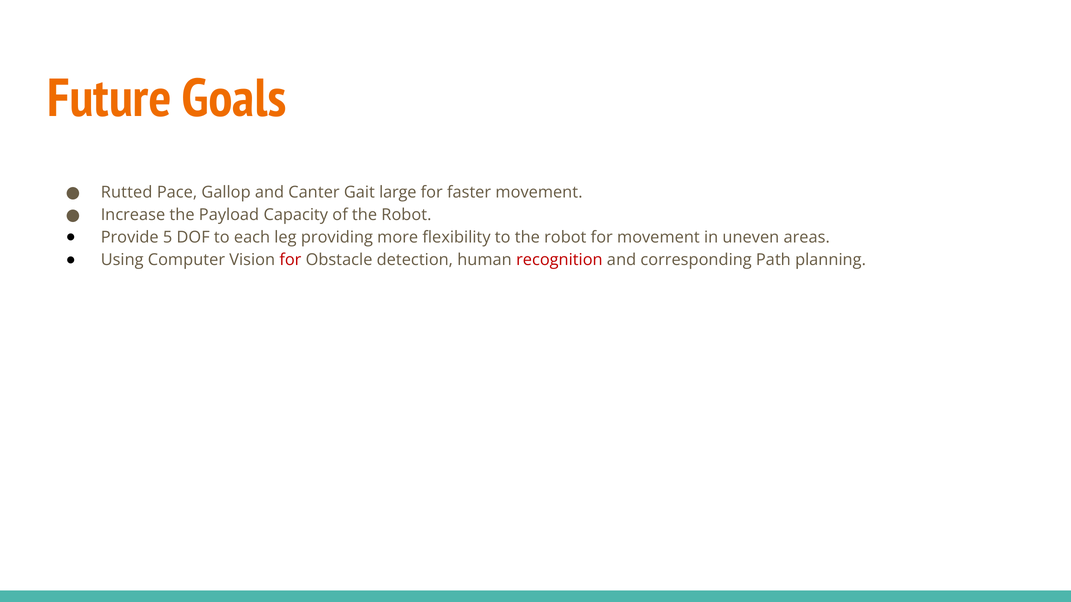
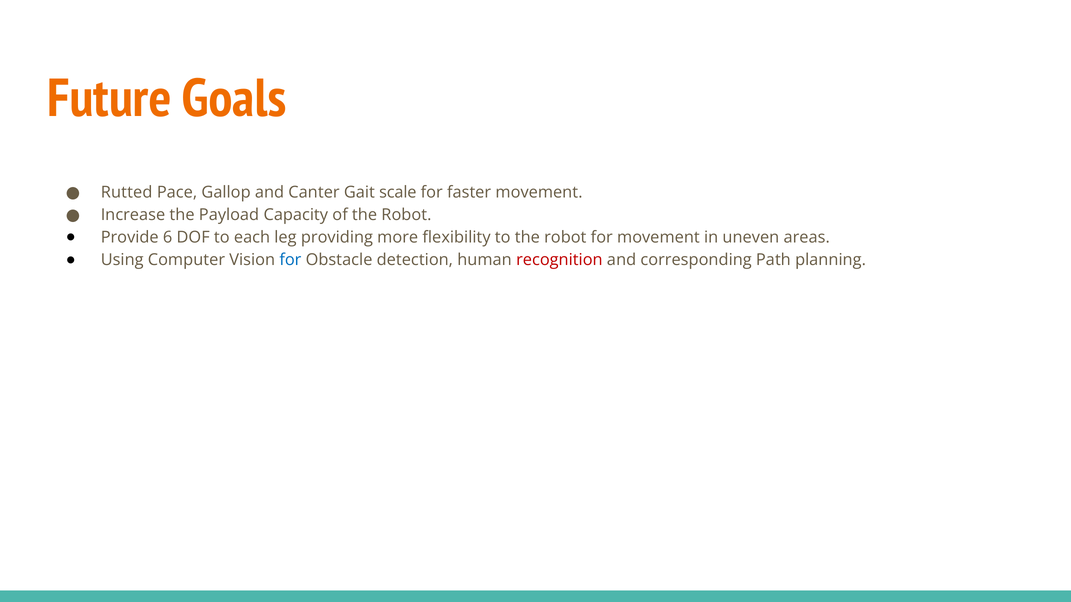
large: large -> scale
5: 5 -> 6
for at (290, 260) colour: red -> blue
